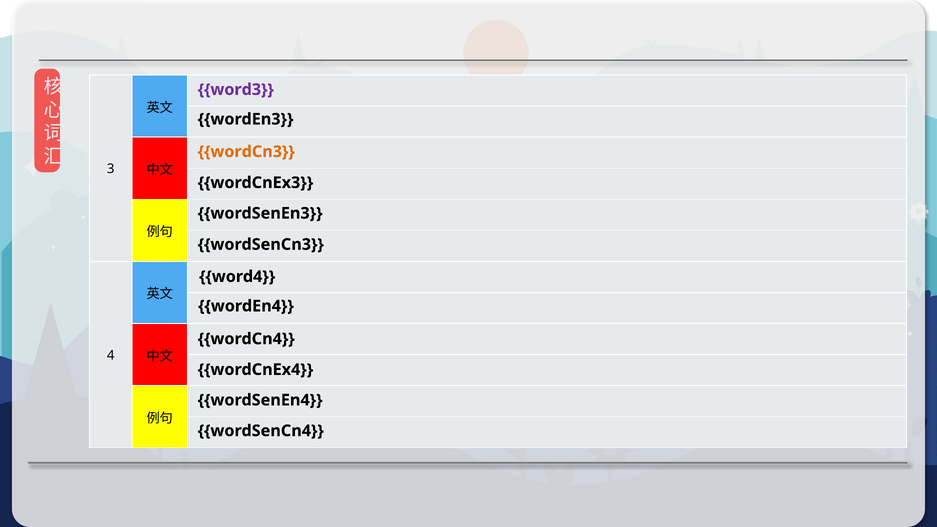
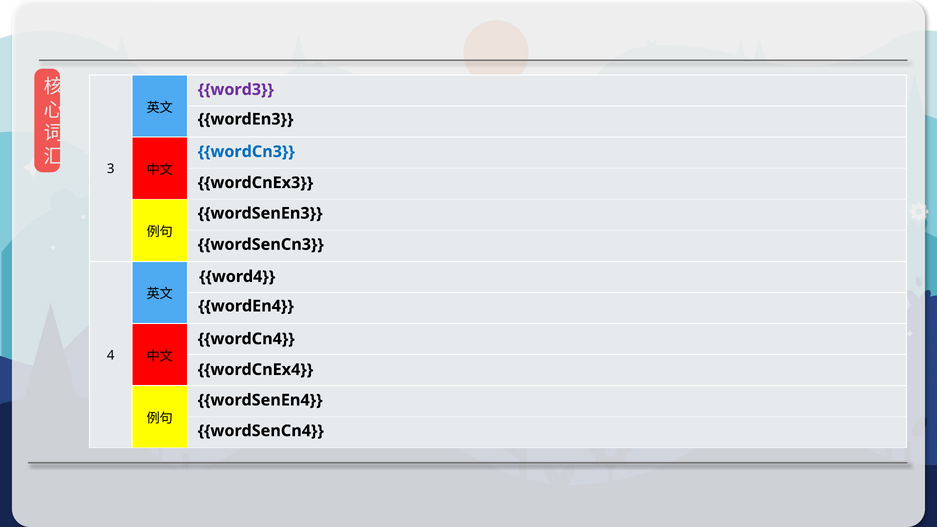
wordCn3 colour: orange -> blue
